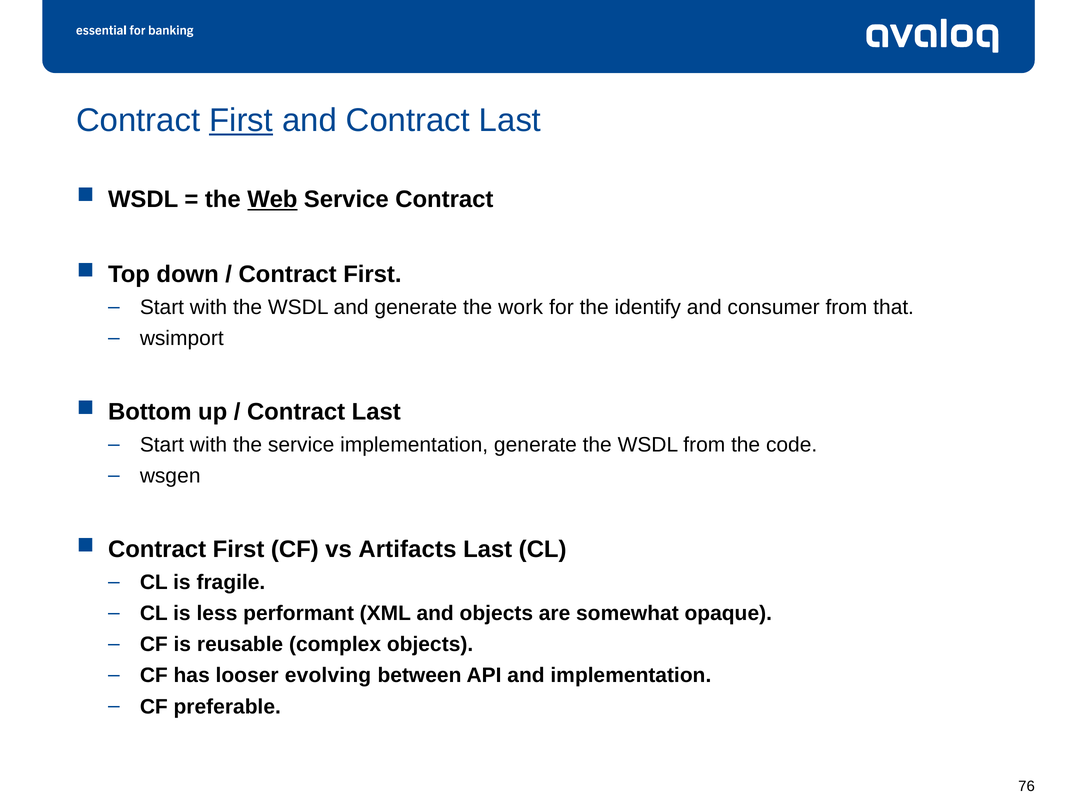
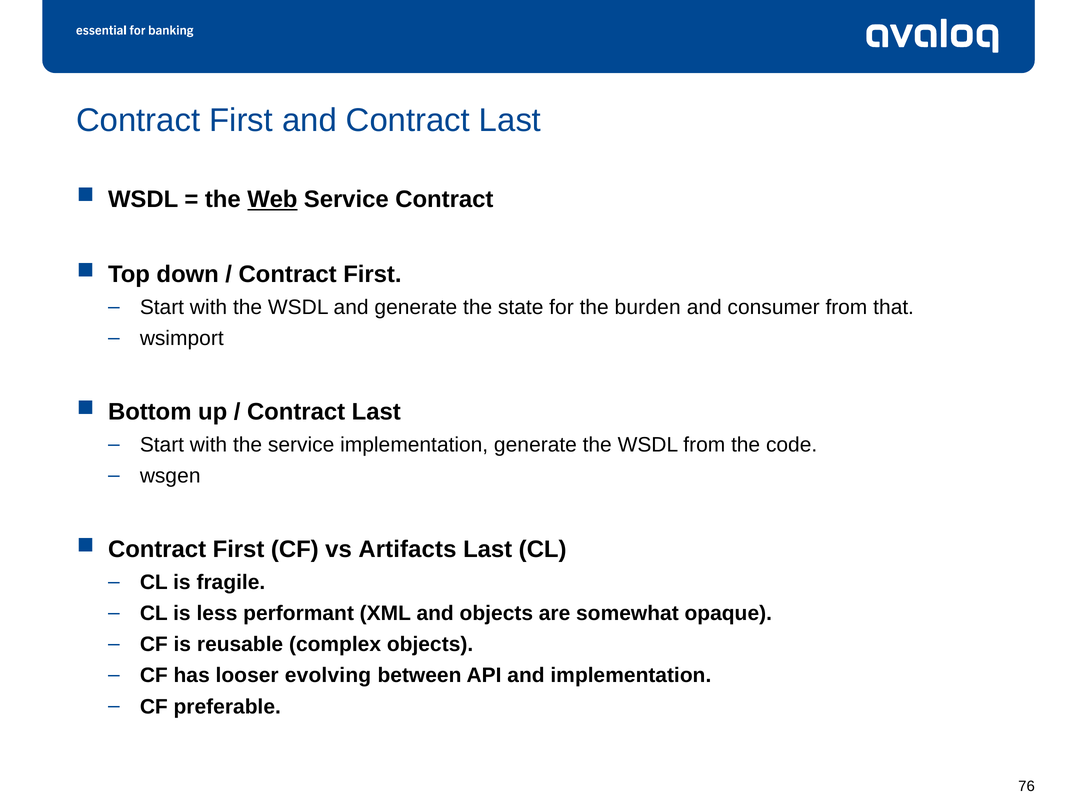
First at (241, 120) underline: present -> none
work: work -> state
identify: identify -> burden
